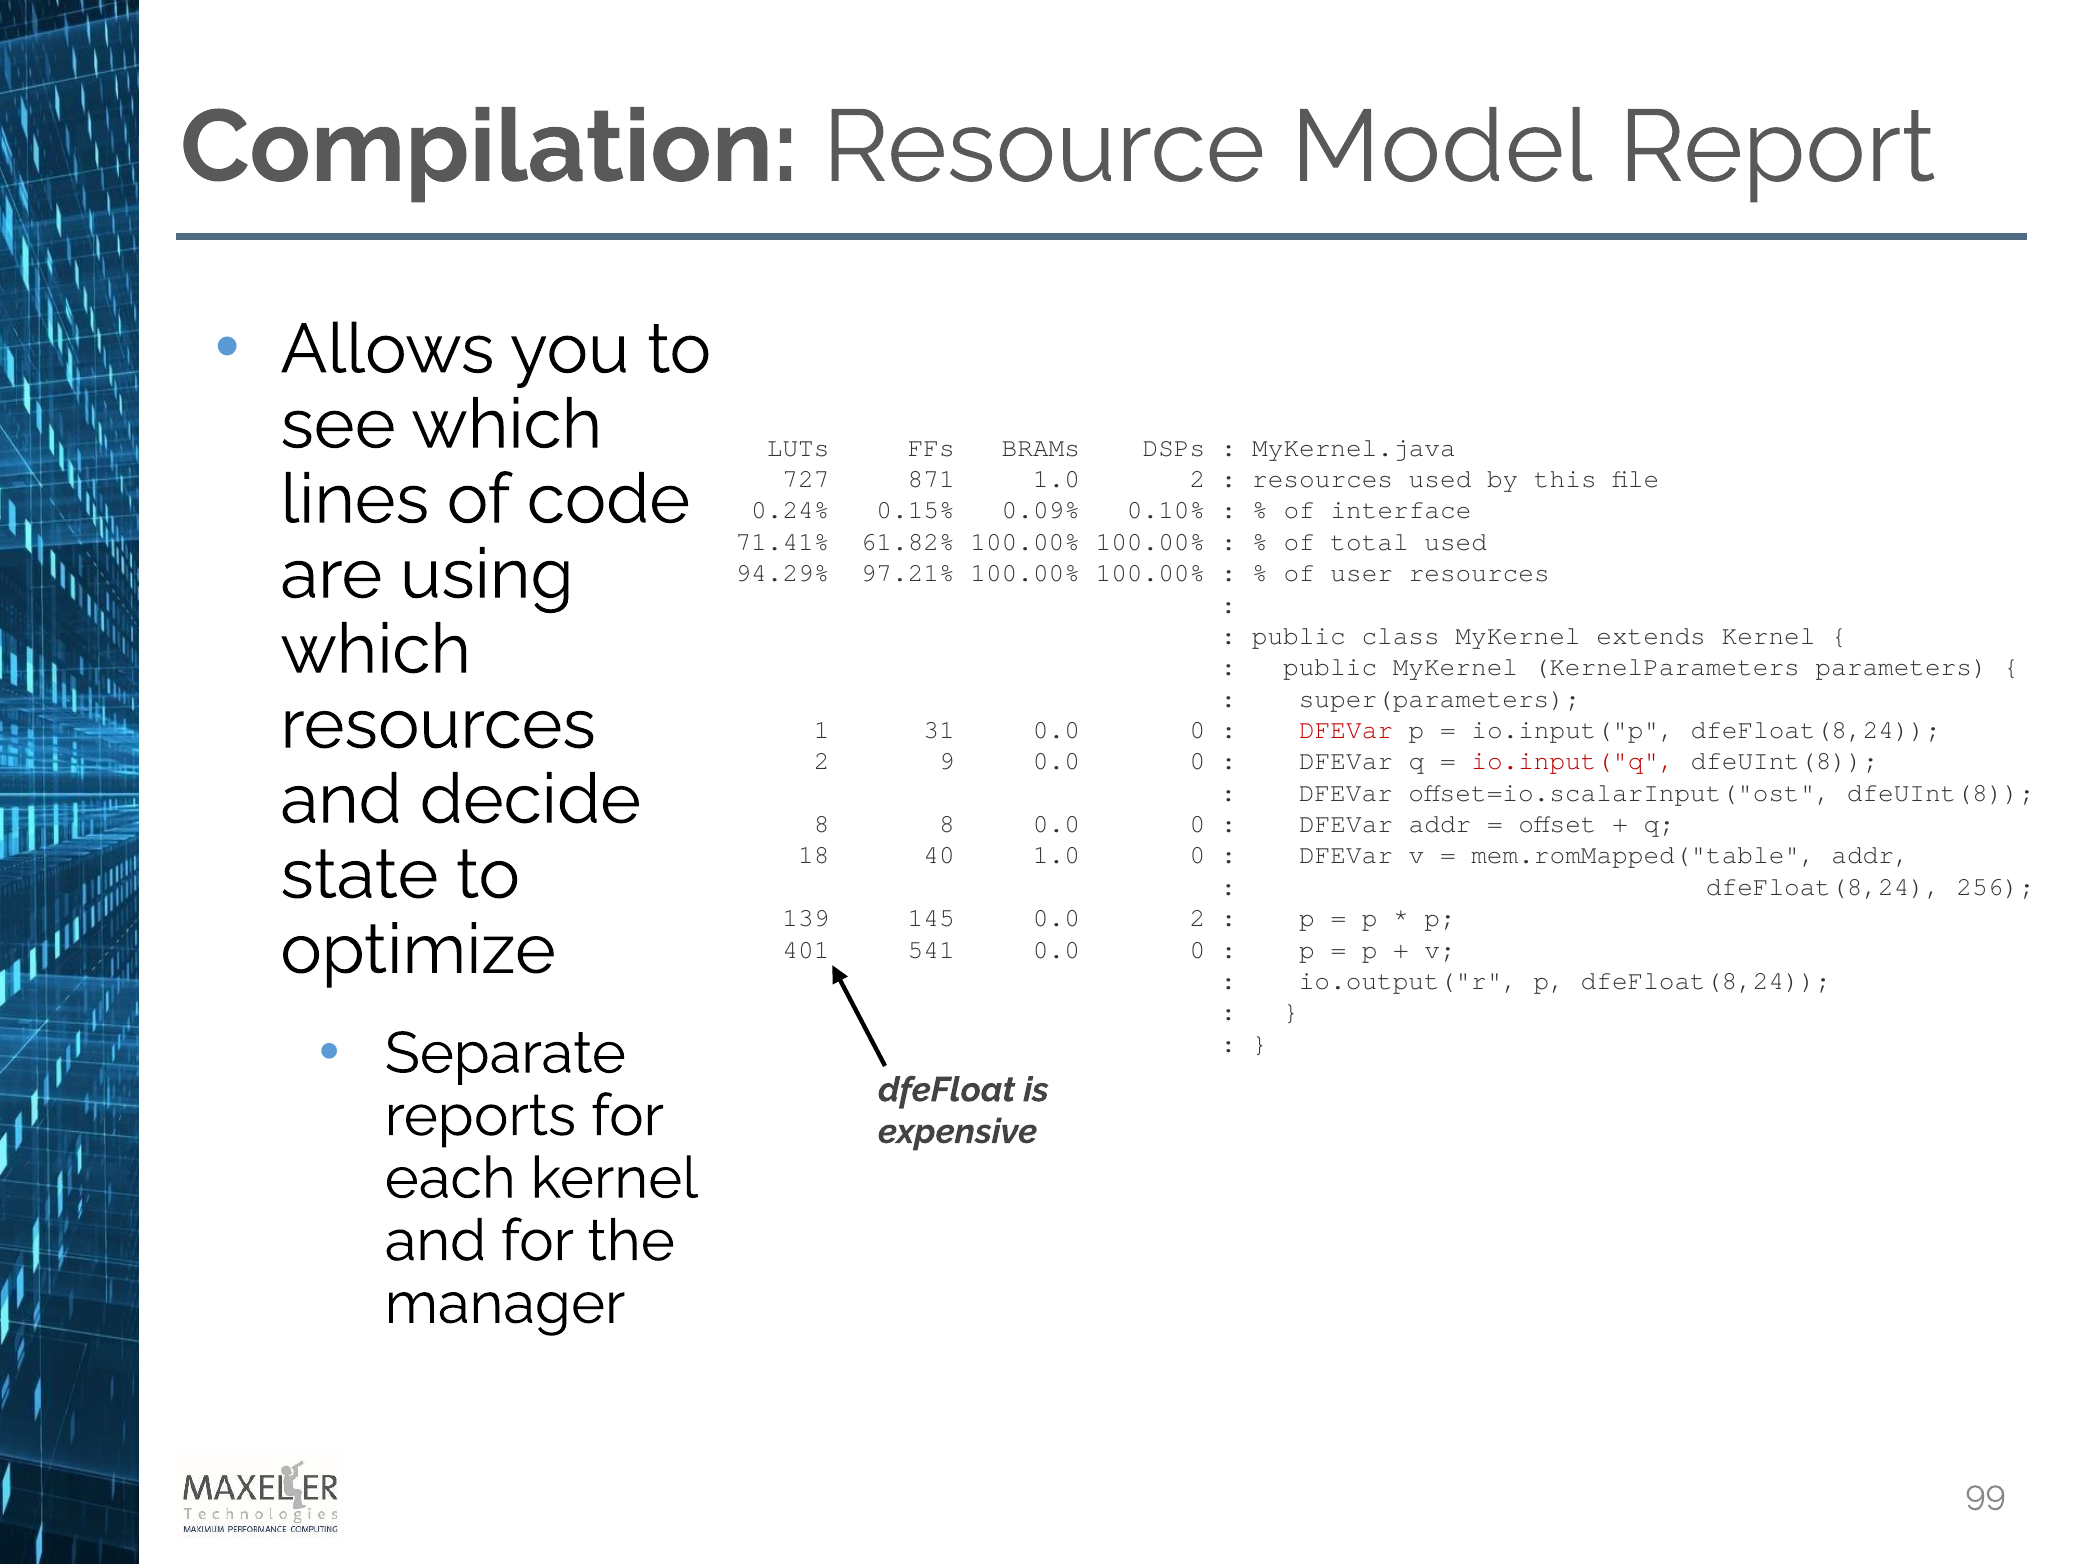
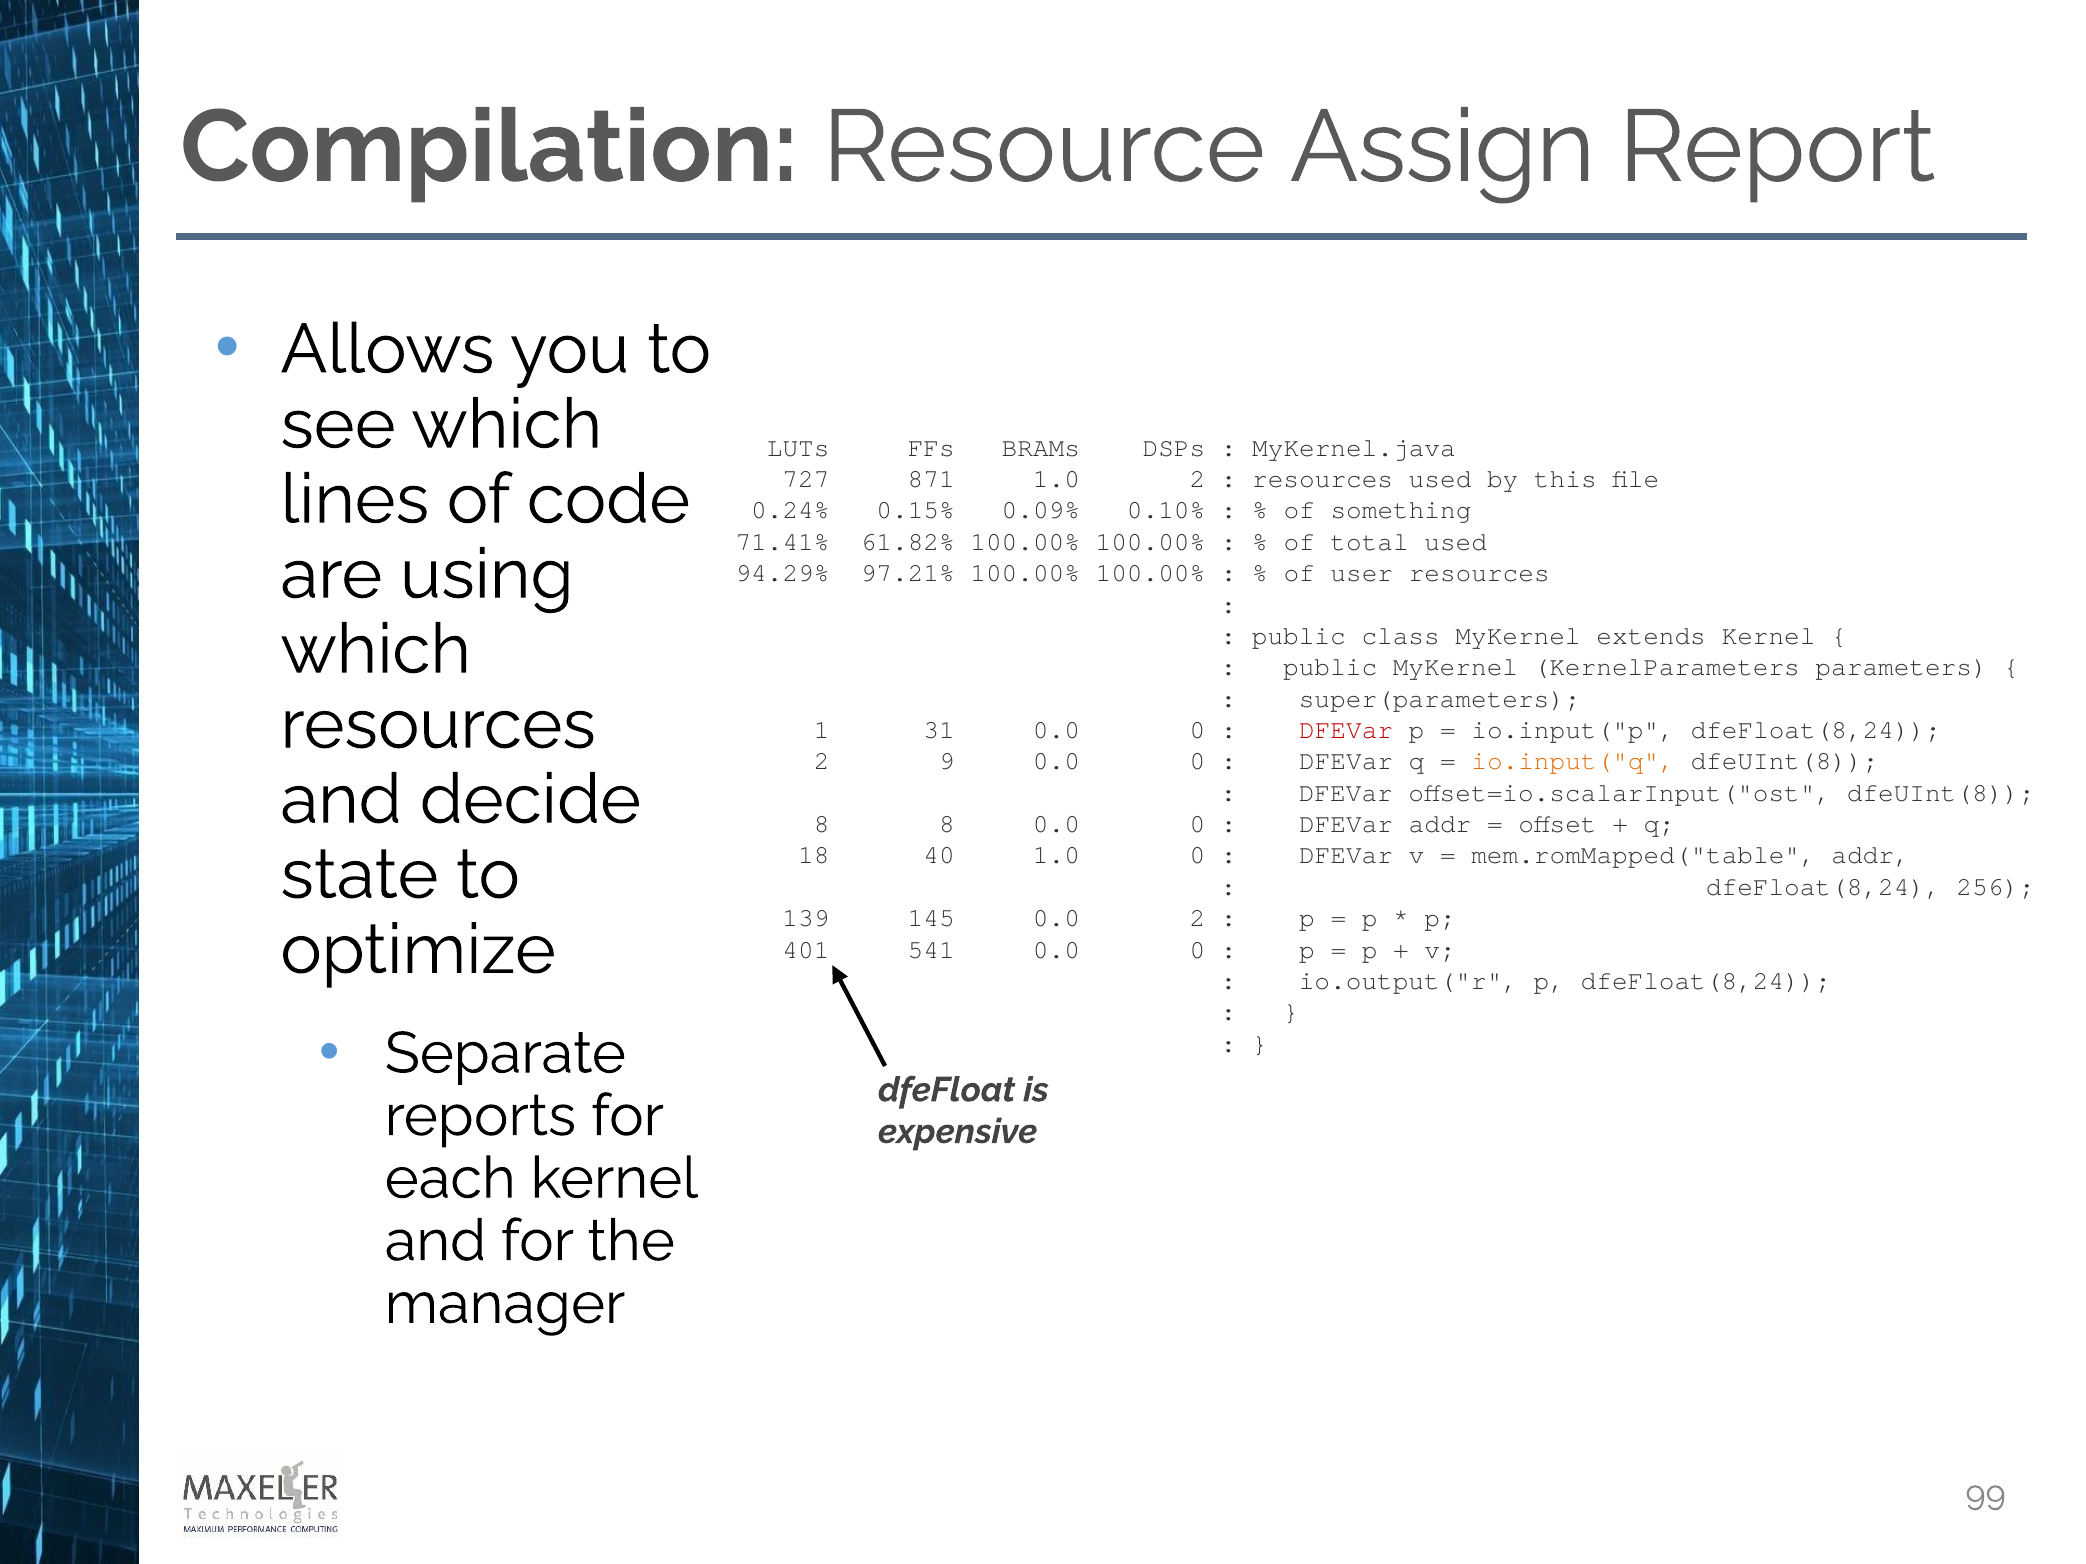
Model: Model -> Assign
interface: interface -> something
io.input("q colour: red -> orange
